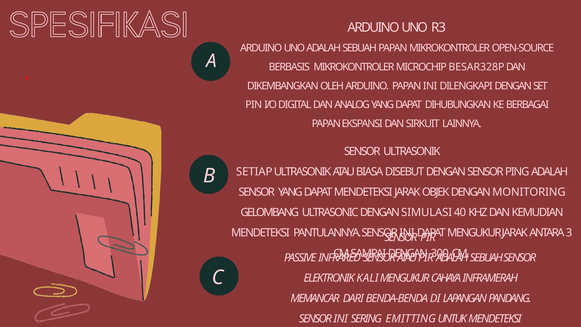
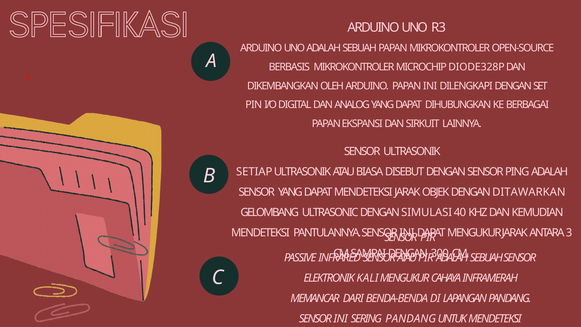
BESAR328P: BESAR328P -> DIODE328P
MONITORING: MONITORING -> DITAWARKAN
SERING EMITTING: EMITTING -> PANDANG
